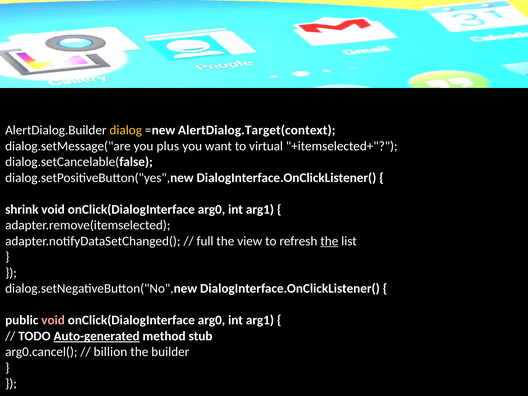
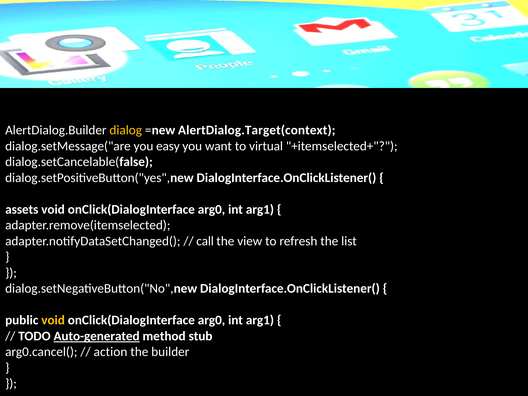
plus: plus -> easy
shrink: shrink -> assets
full: full -> call
the at (329, 241) underline: present -> none
void at (53, 320) colour: pink -> yellow
billion: billion -> action
